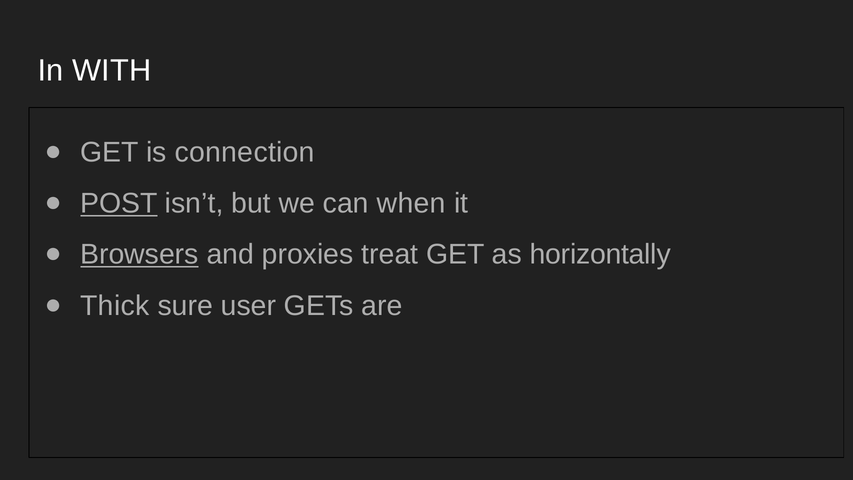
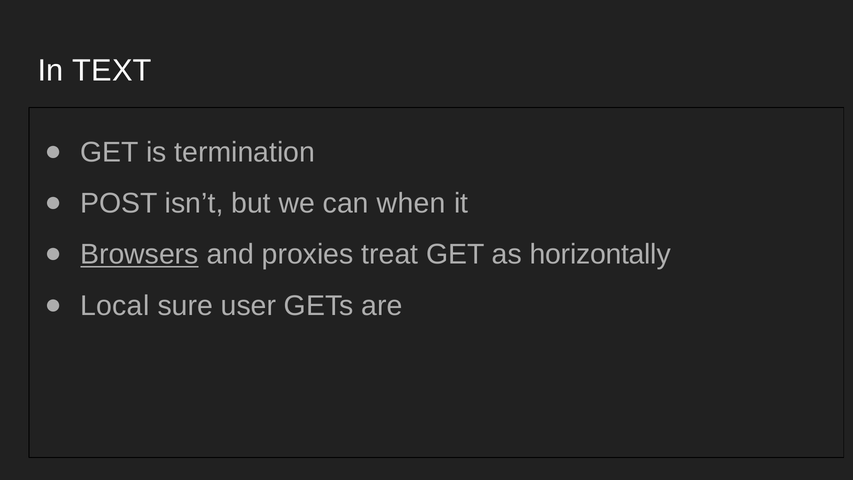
WITH: WITH -> TEXT
connection: connection -> termination
POST underline: present -> none
Thick: Thick -> Local
